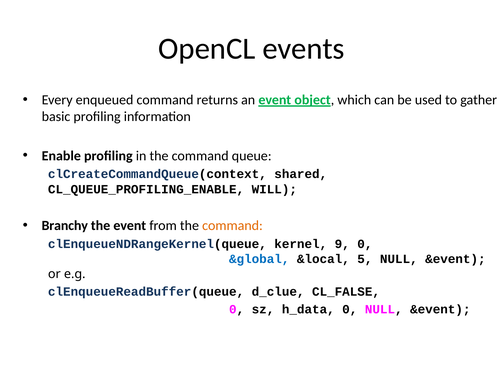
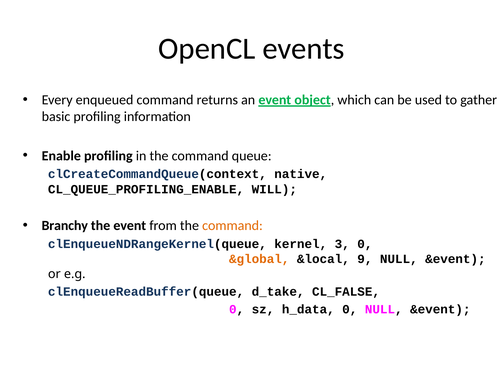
shared: shared -> native
9: 9 -> 3
&global colour: blue -> orange
5: 5 -> 9
d_clue: d_clue -> d_take
